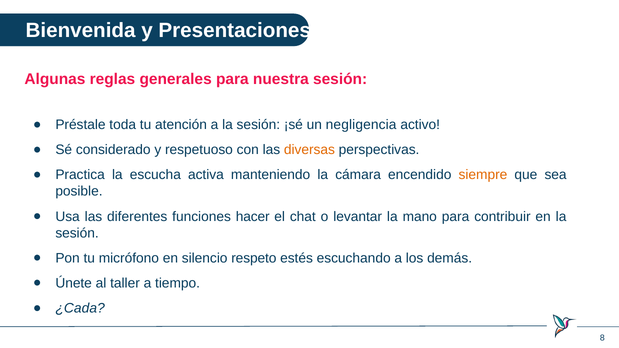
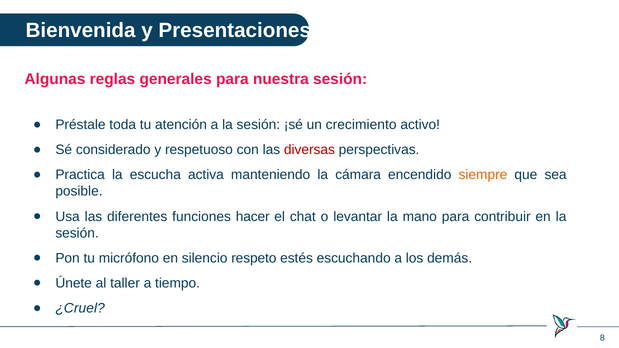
negligencia: negligencia -> crecimiento
diversas colour: orange -> red
¿Cada: ¿Cada -> ¿Cruel
